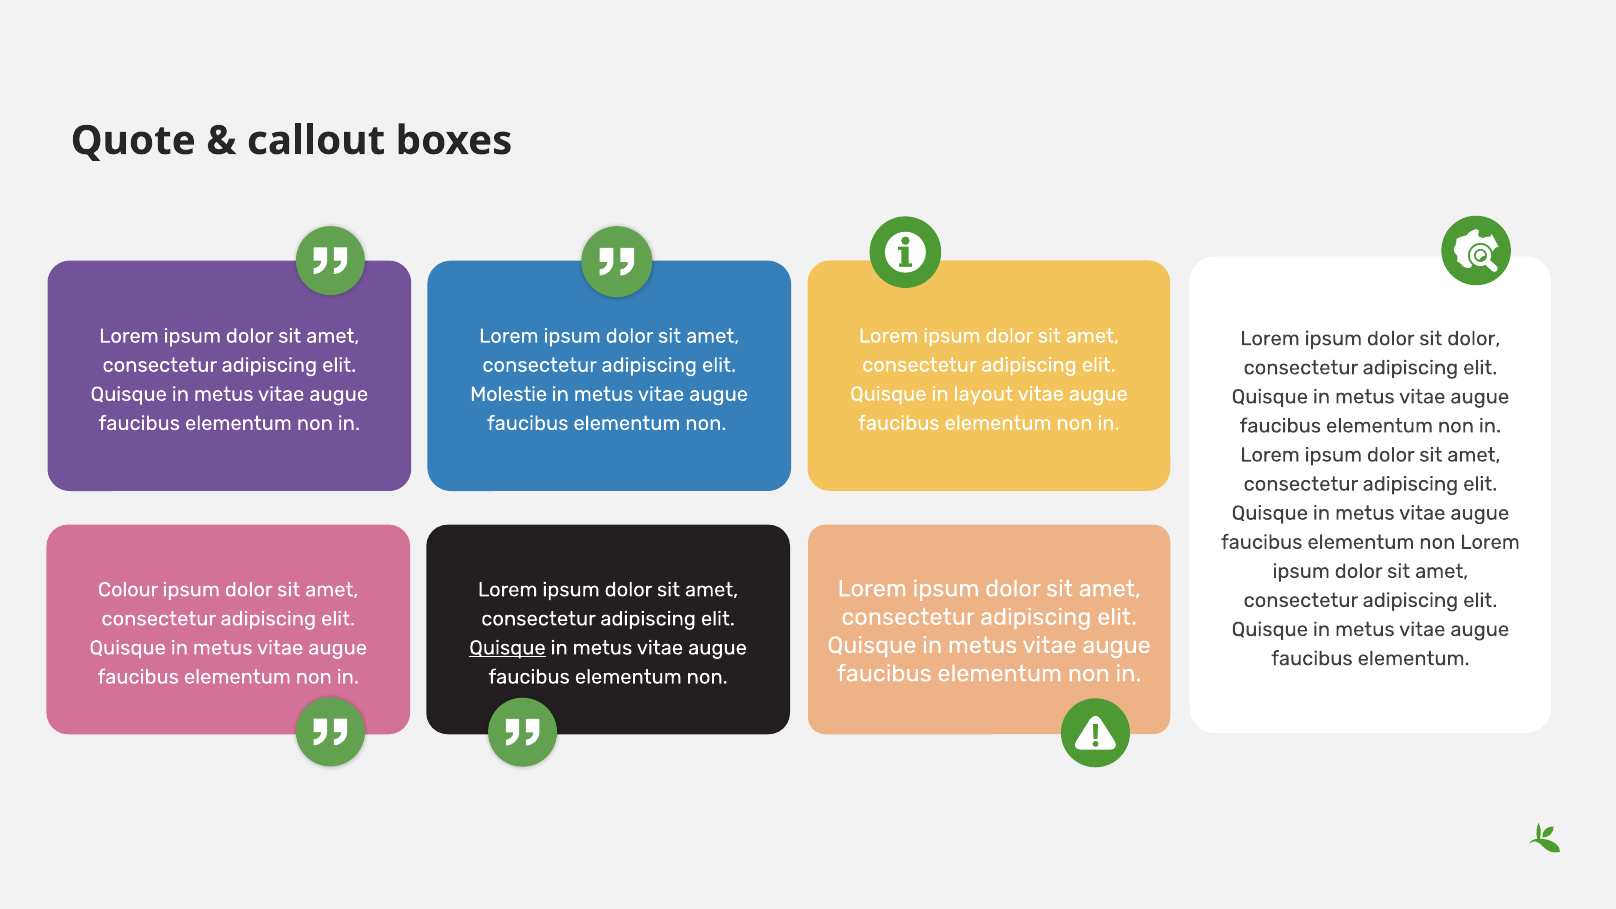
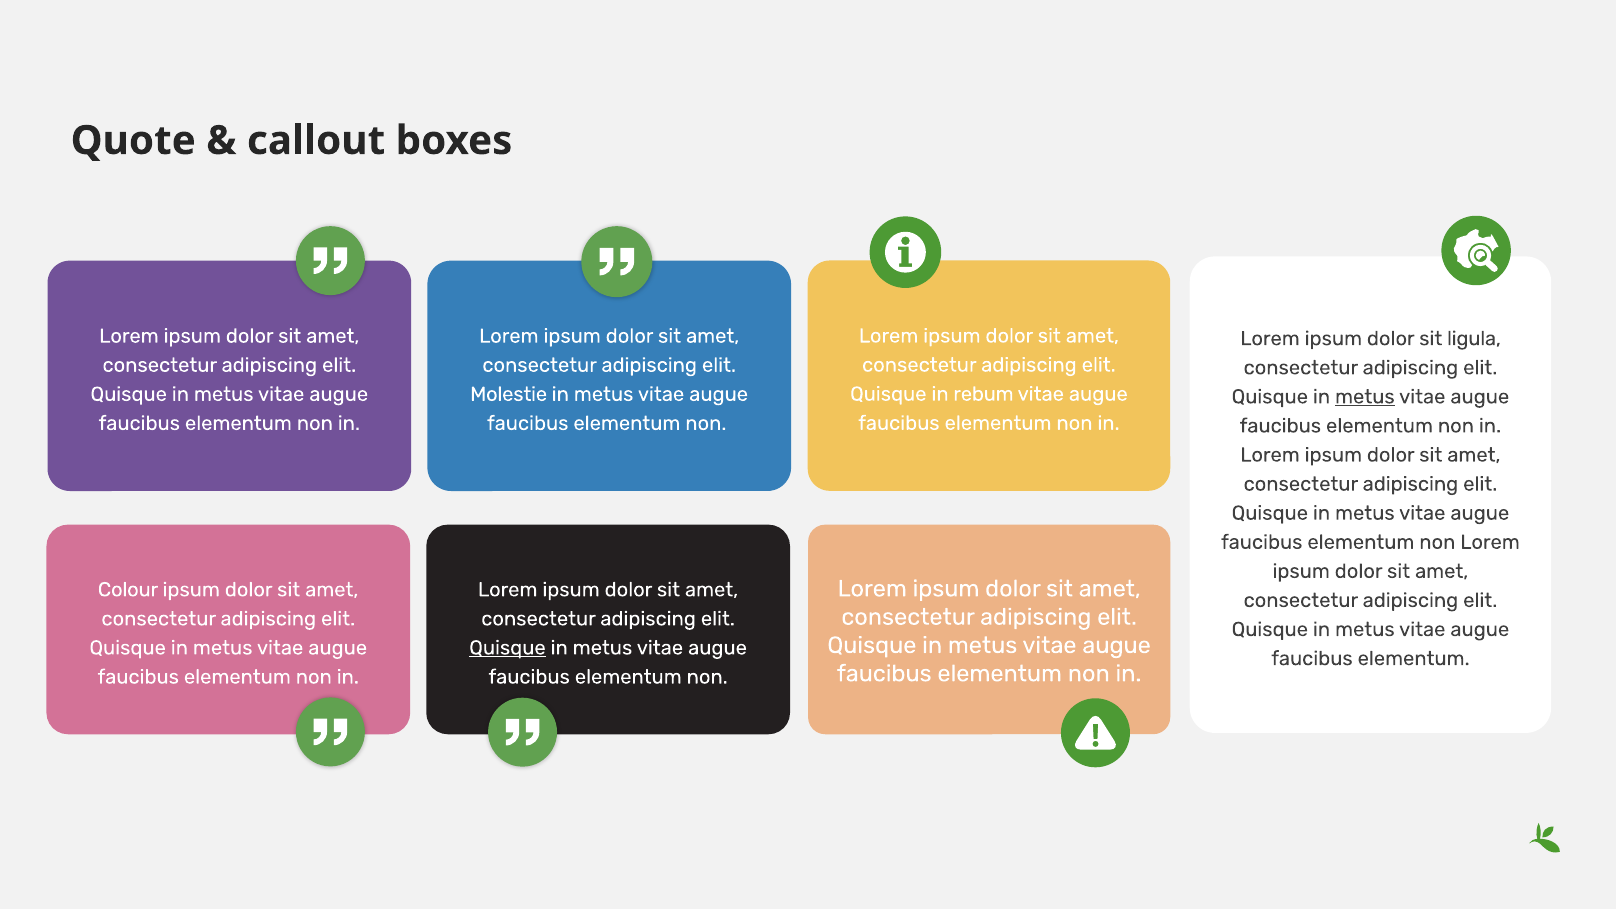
sit dolor: dolor -> ligula
layout: layout -> rebum
metus at (1365, 397) underline: none -> present
